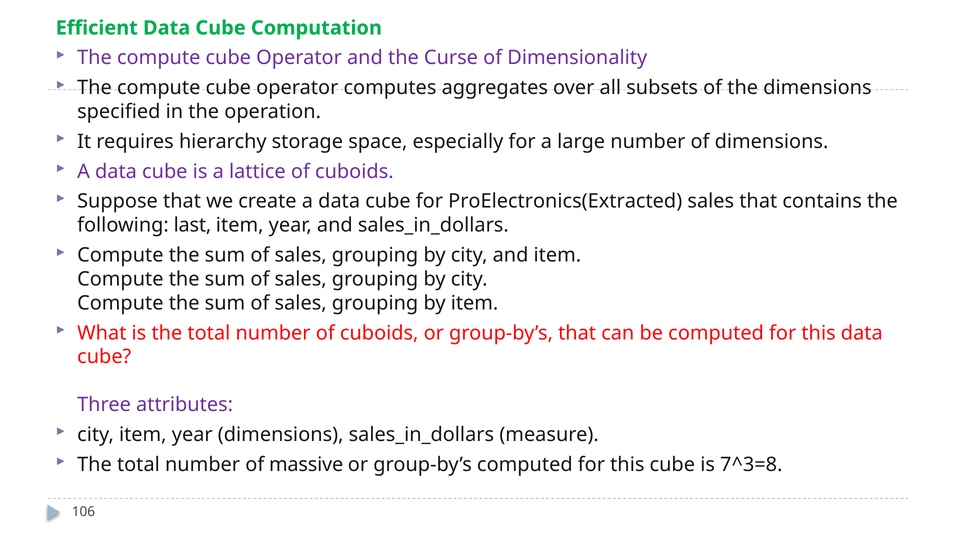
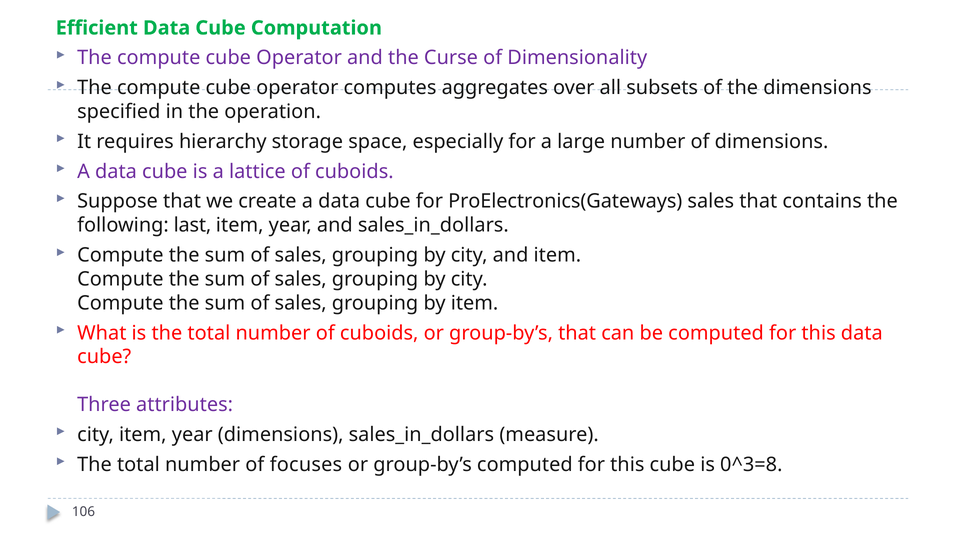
ProElectronics(Extracted: ProElectronics(Extracted -> ProElectronics(Gateways
massive: massive -> focuses
7^3=8: 7^3=8 -> 0^3=8
